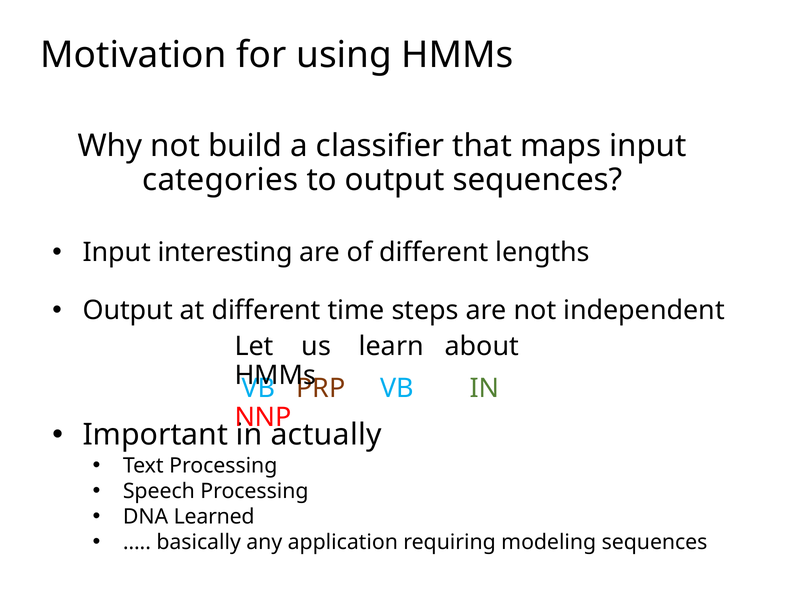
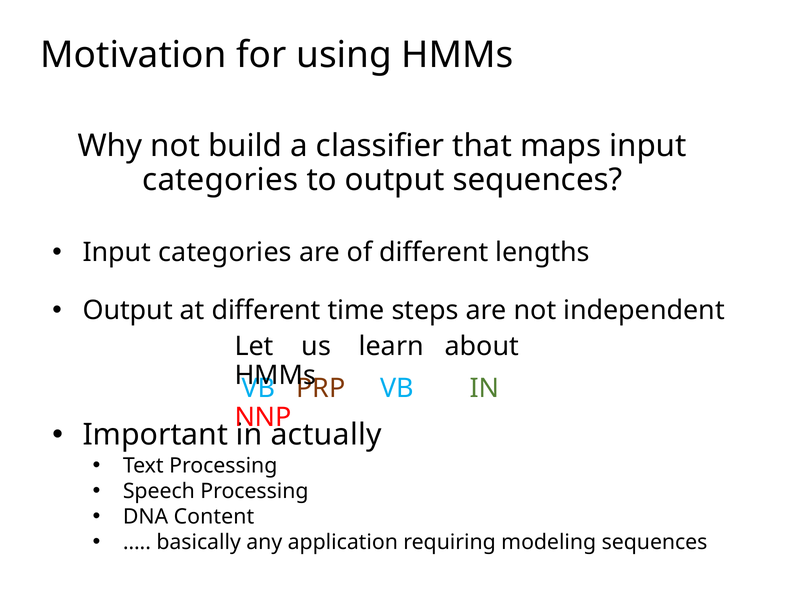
interesting at (225, 252): interesting -> categories
Learned: Learned -> Content
